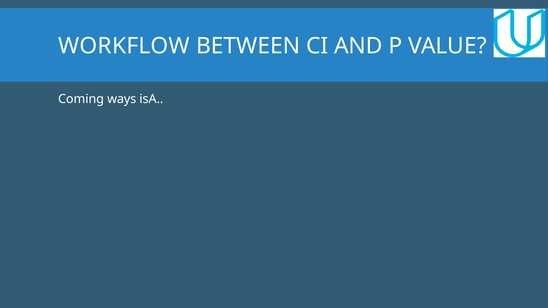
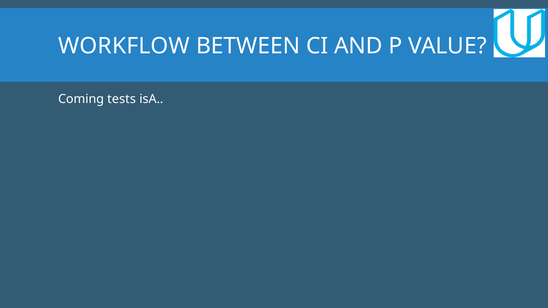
ways: ways -> tests
